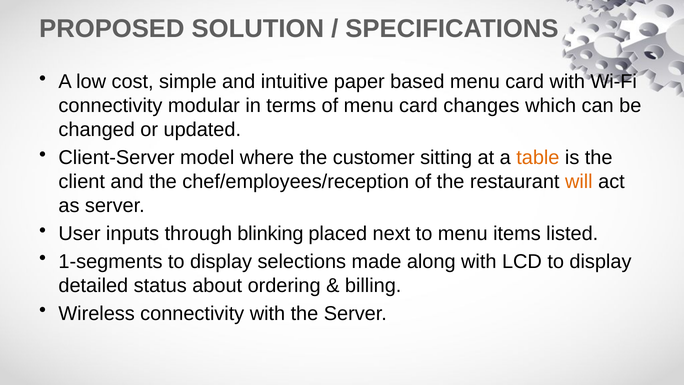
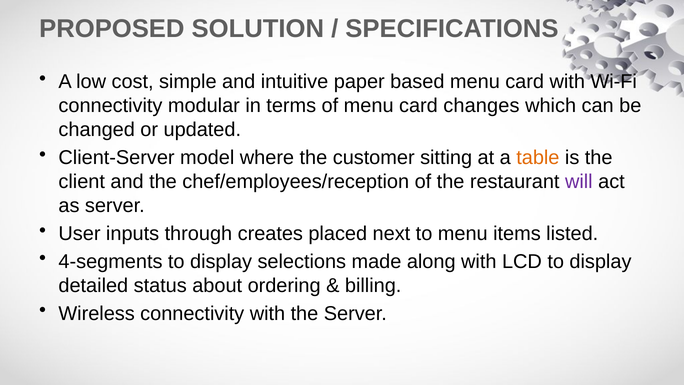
will colour: orange -> purple
blinking: blinking -> creates
1-segments: 1-segments -> 4-segments
